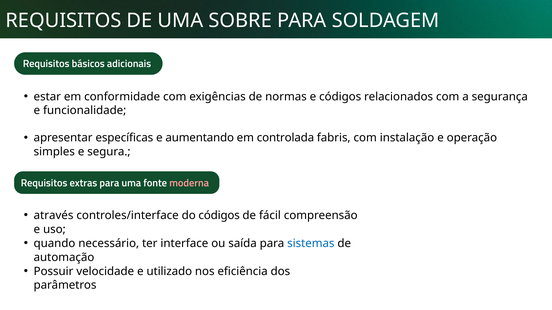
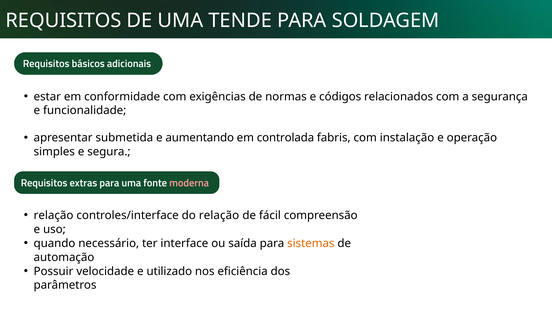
SOBRE: SOBRE -> TENDE
específicas: específicas -> submetida
através at (54, 216): através -> relação
do códigos: códigos -> relação
sistemas colour: blue -> orange
